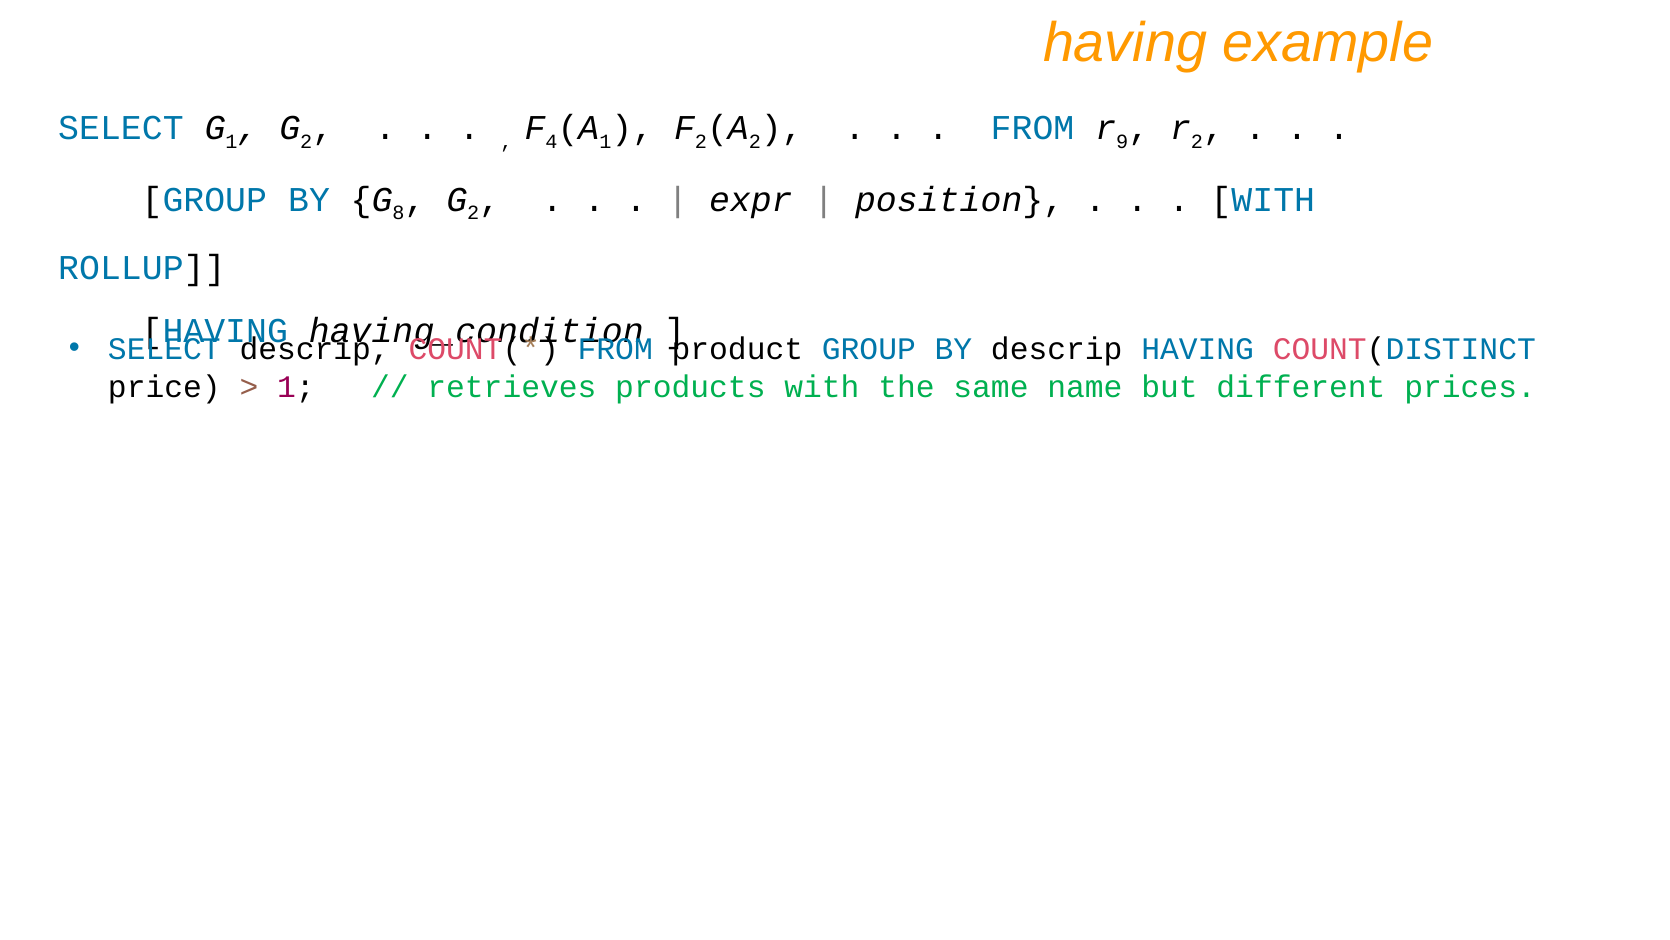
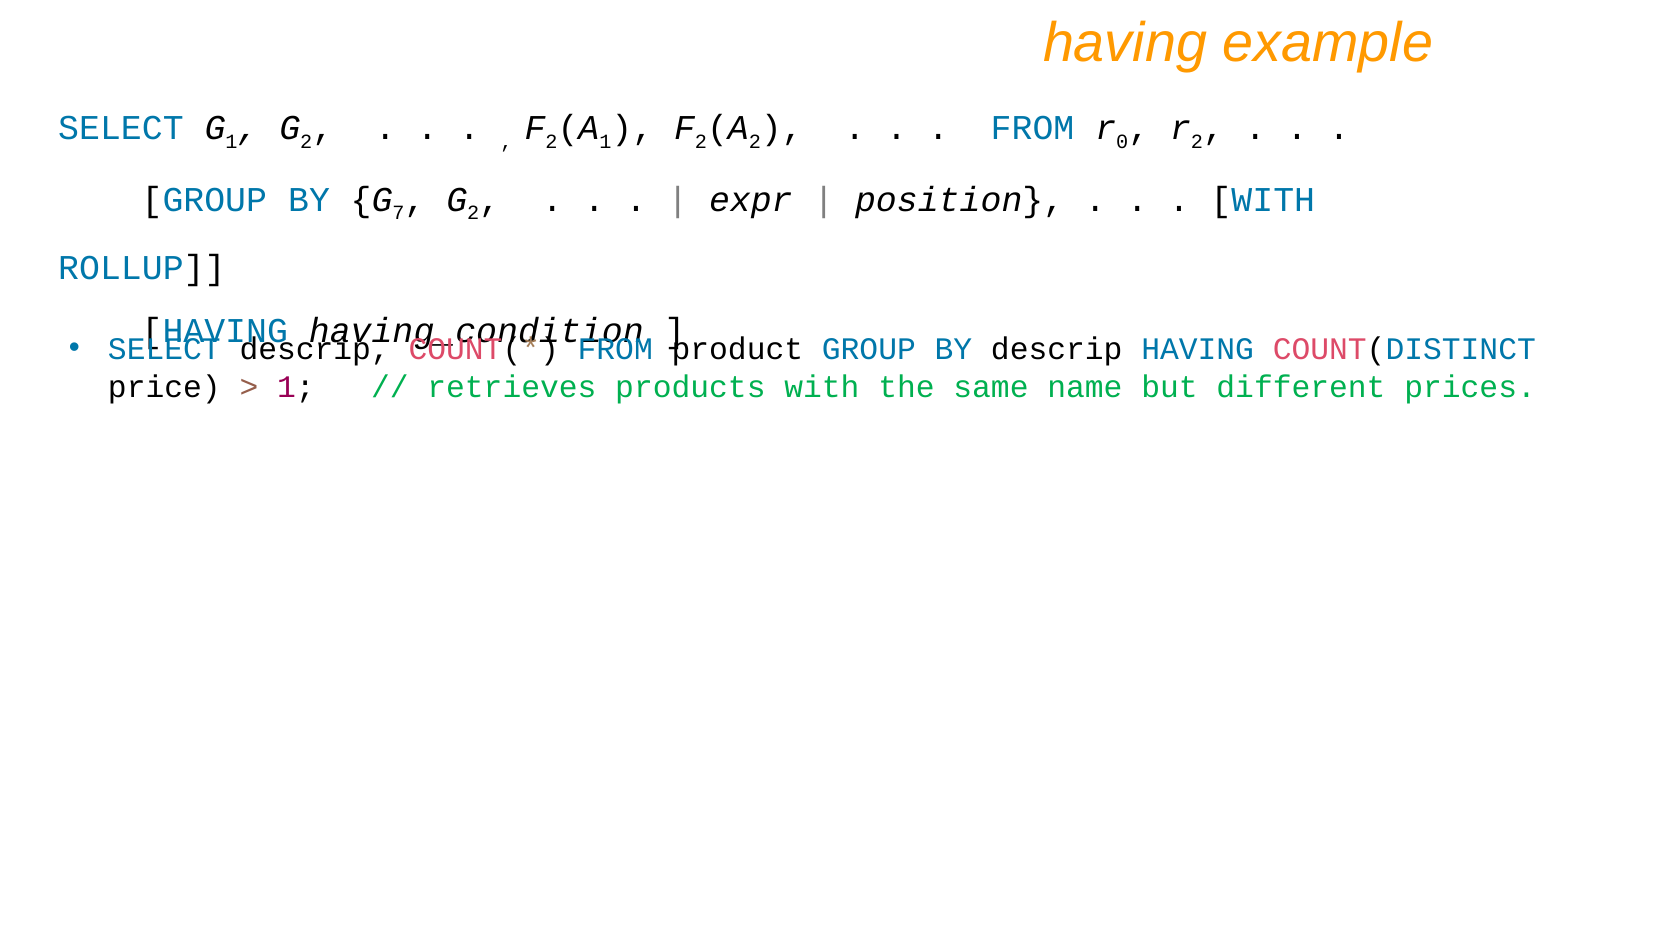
4 at (552, 142): 4 -> 2
9: 9 -> 0
8: 8 -> 7
